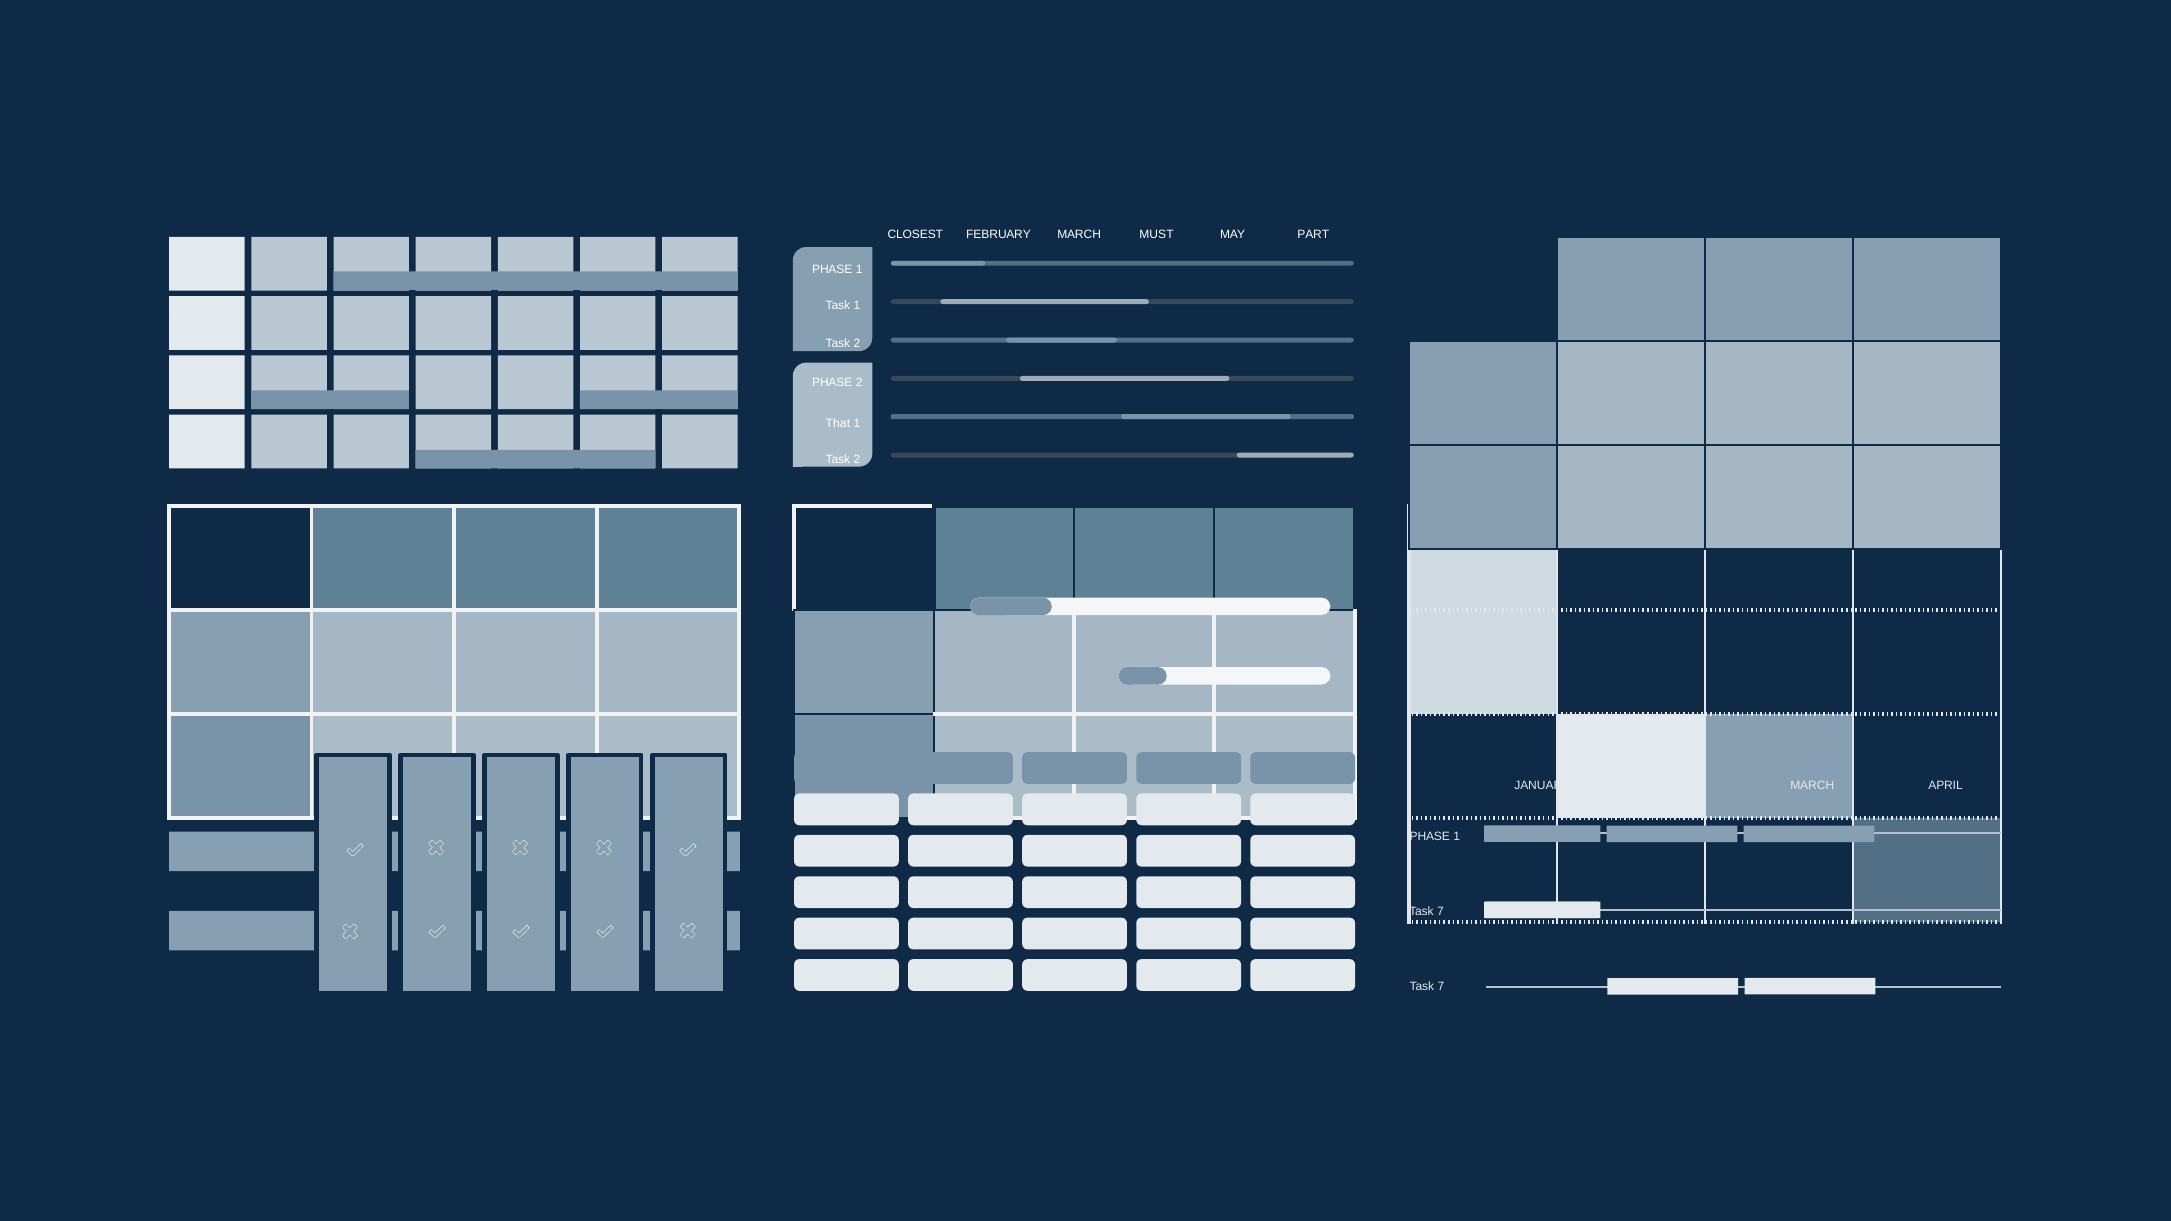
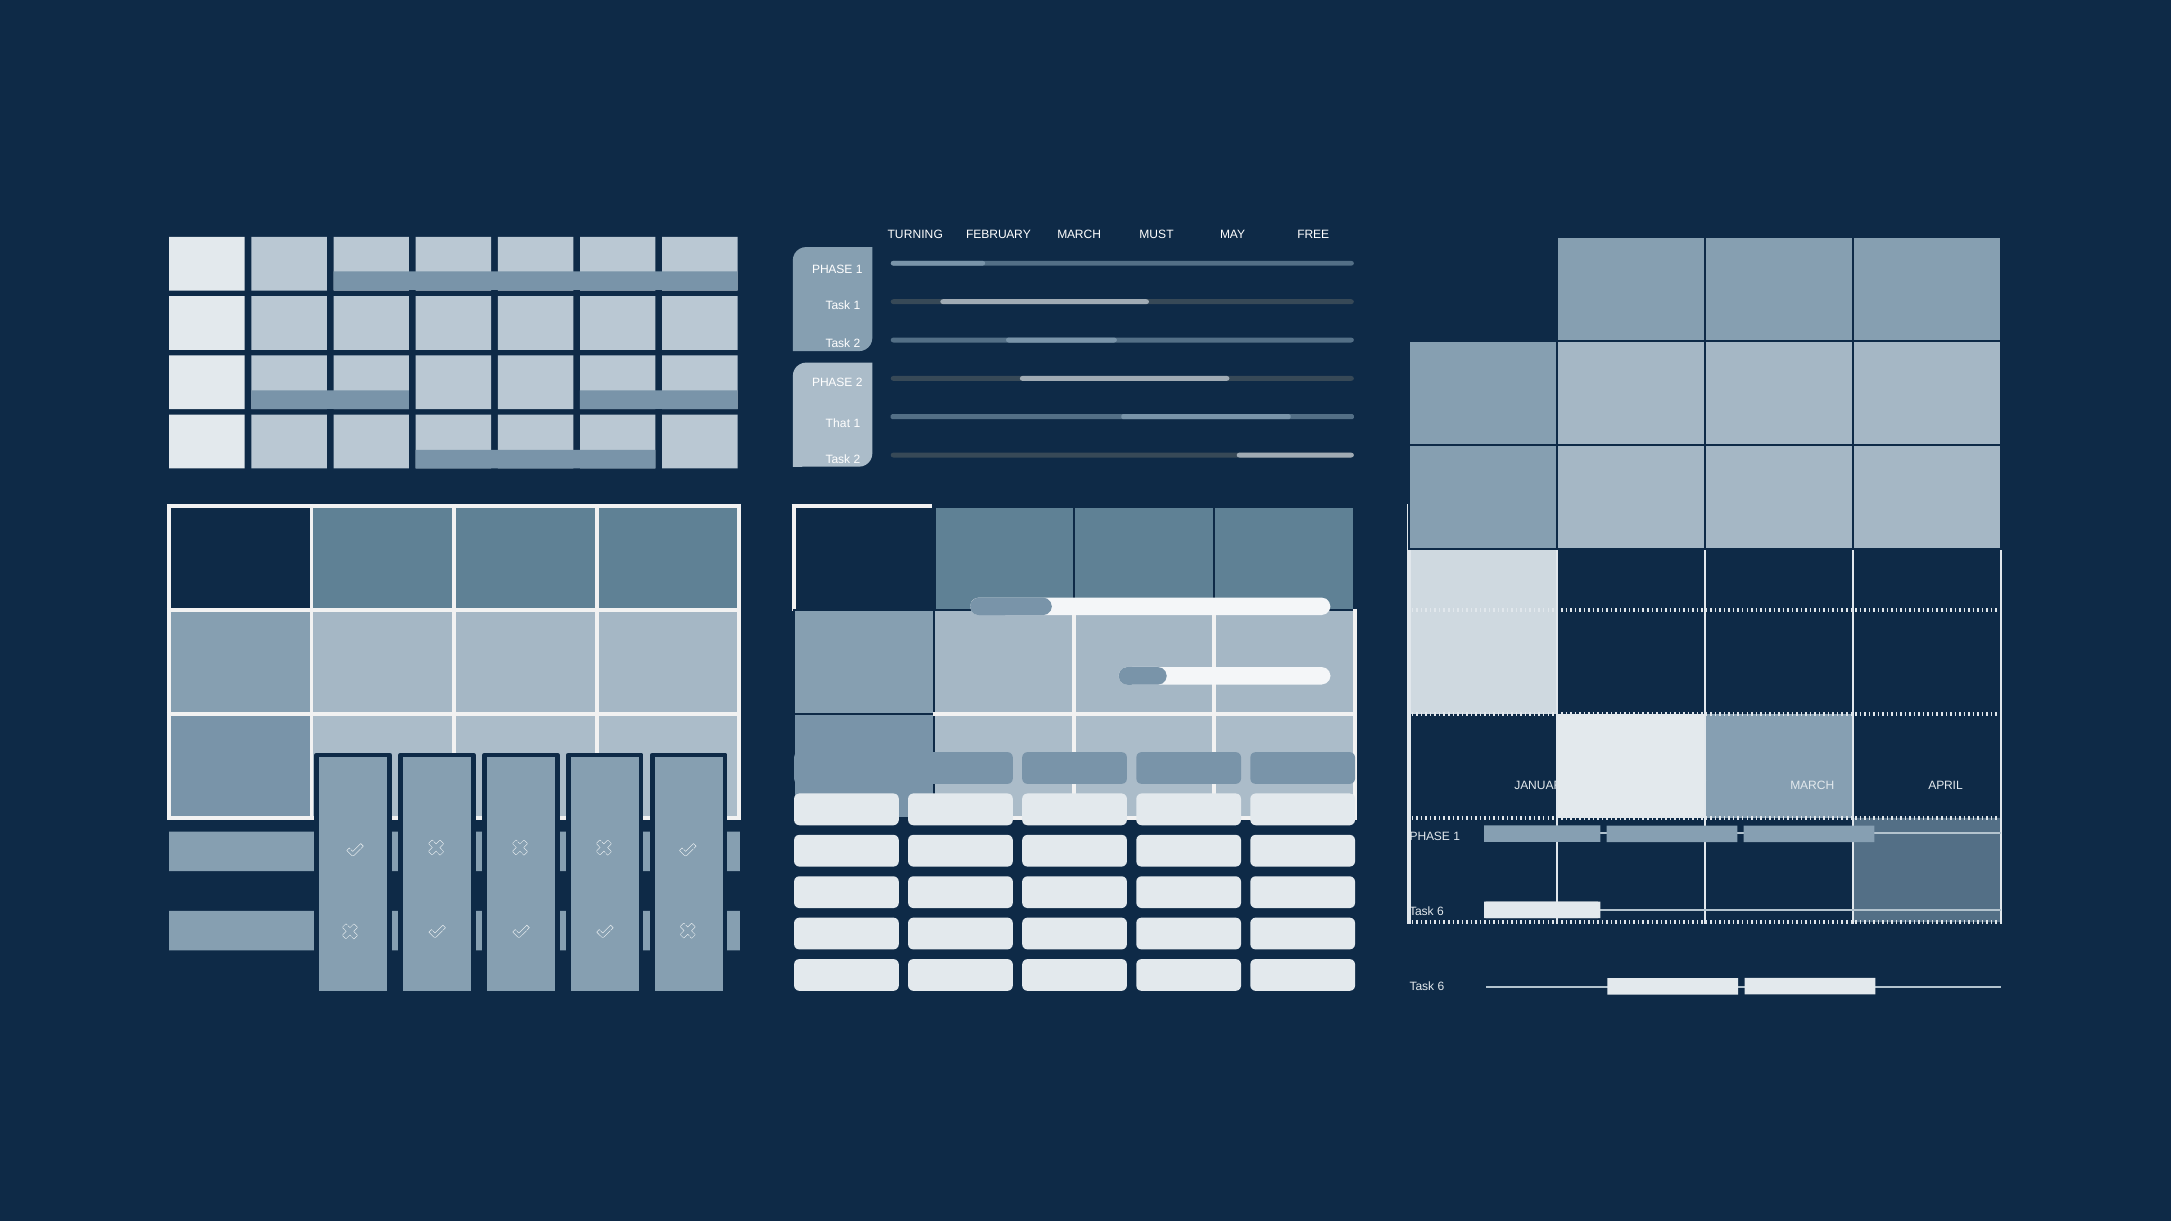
CLOSEST: CLOSEST -> TURNING
PART: PART -> FREE
7 at (1440, 912): 7 -> 6
7 at (1441, 987): 7 -> 6
